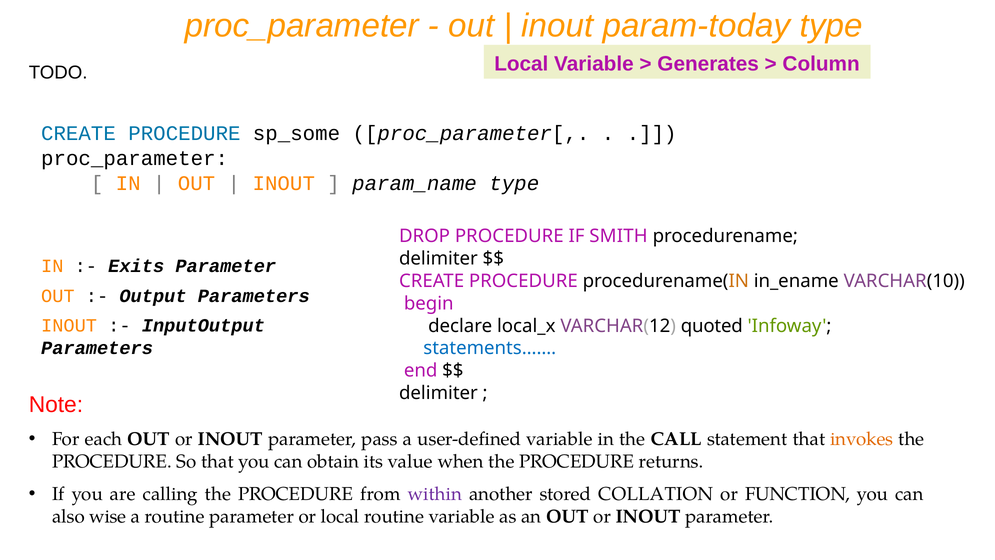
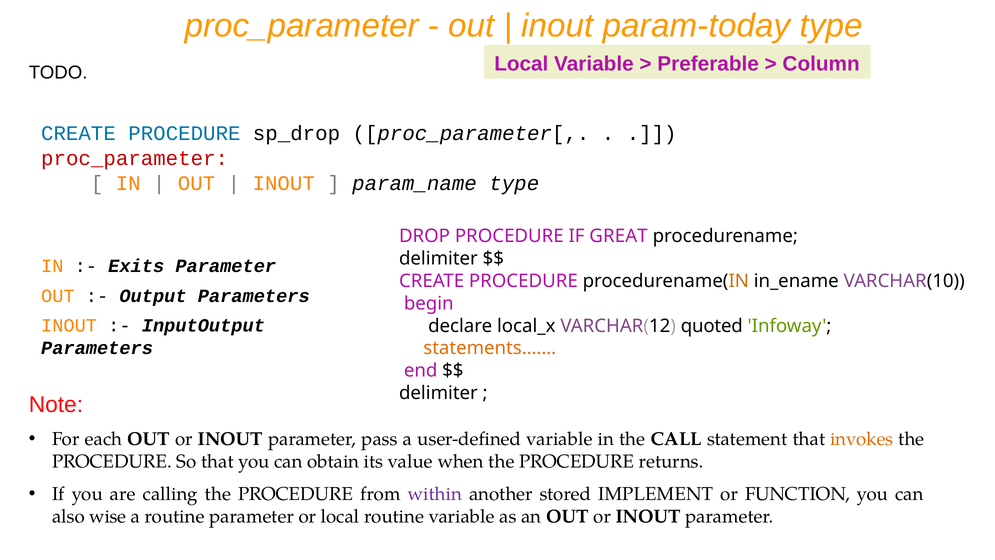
Generates: Generates -> Preferable
sp_some: sp_some -> sp_drop
proc_parameter at (135, 158) colour: black -> red
SMITH: SMITH -> GREAT
statements…… colour: blue -> orange
COLLATION: COLLATION -> IMPLEMENT
